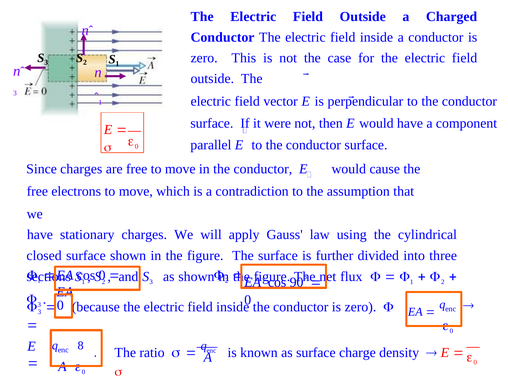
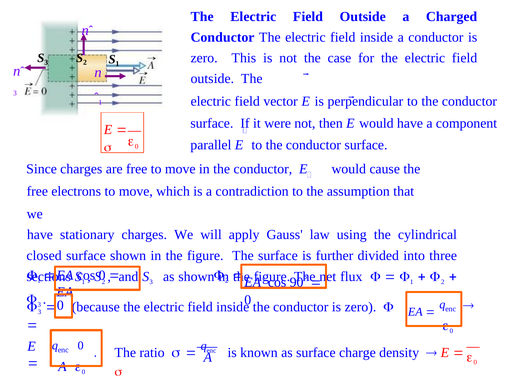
8 at (81, 346): 8 -> 0
